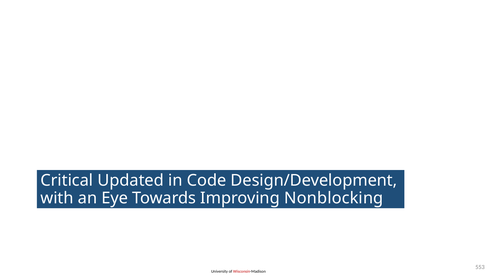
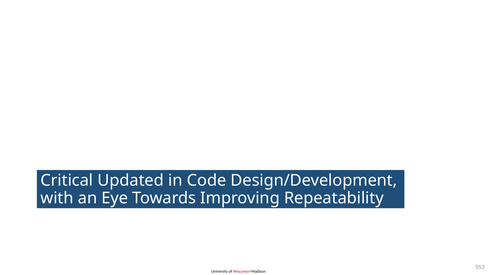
Nonblocking: Nonblocking -> Repeatability
